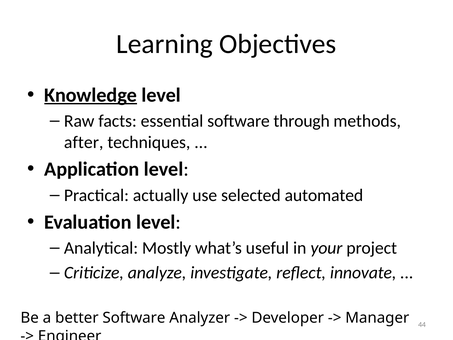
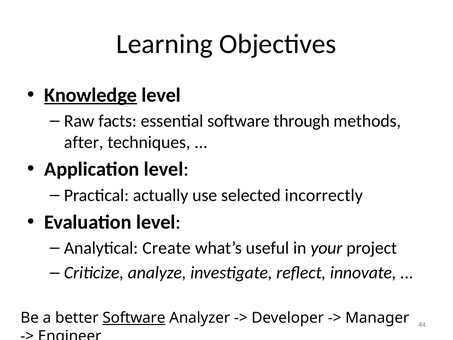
automated: automated -> incorrectly
Mostly: Mostly -> Create
Software at (134, 318) underline: none -> present
